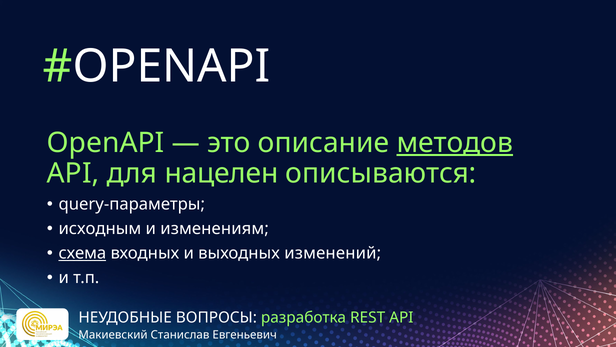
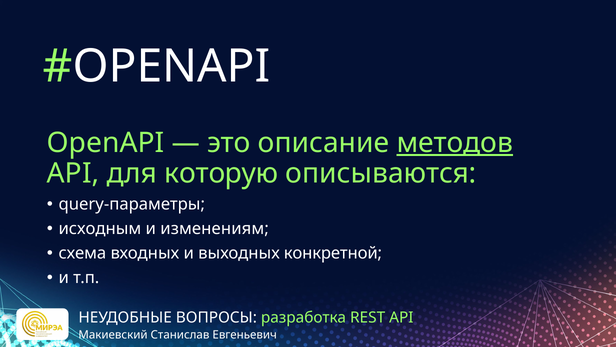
нацелен: нацелен -> которую
схема underline: present -> none
изменений: изменений -> конкретной
